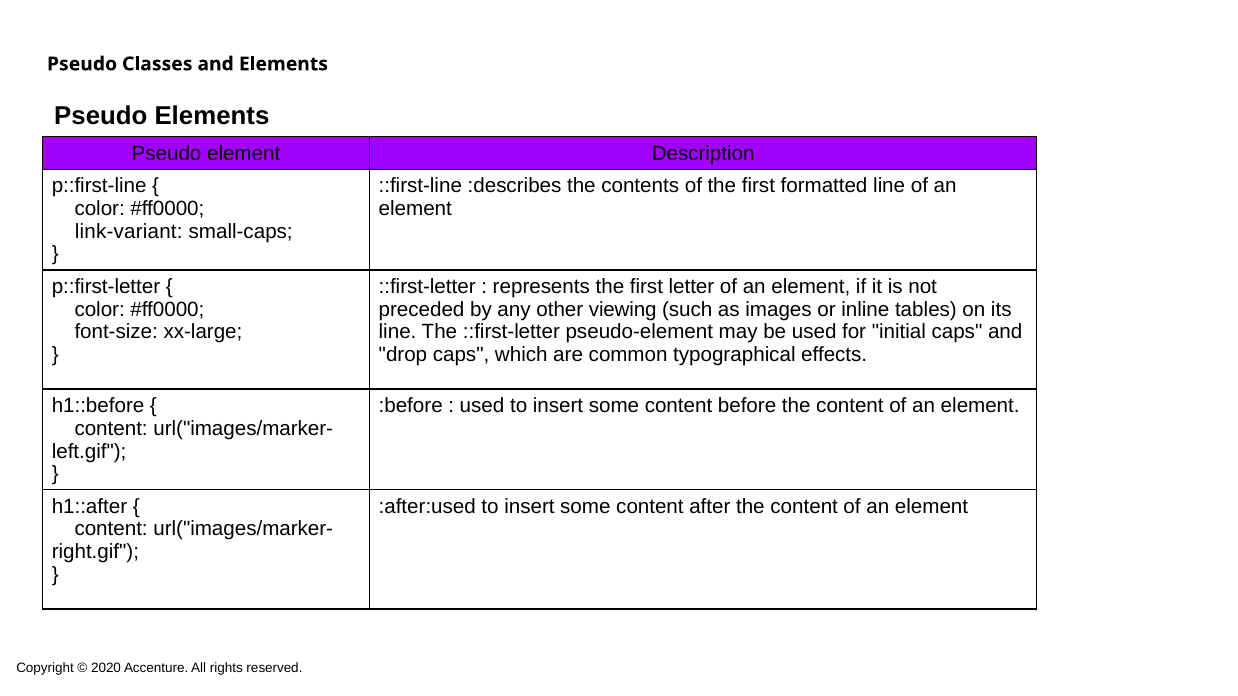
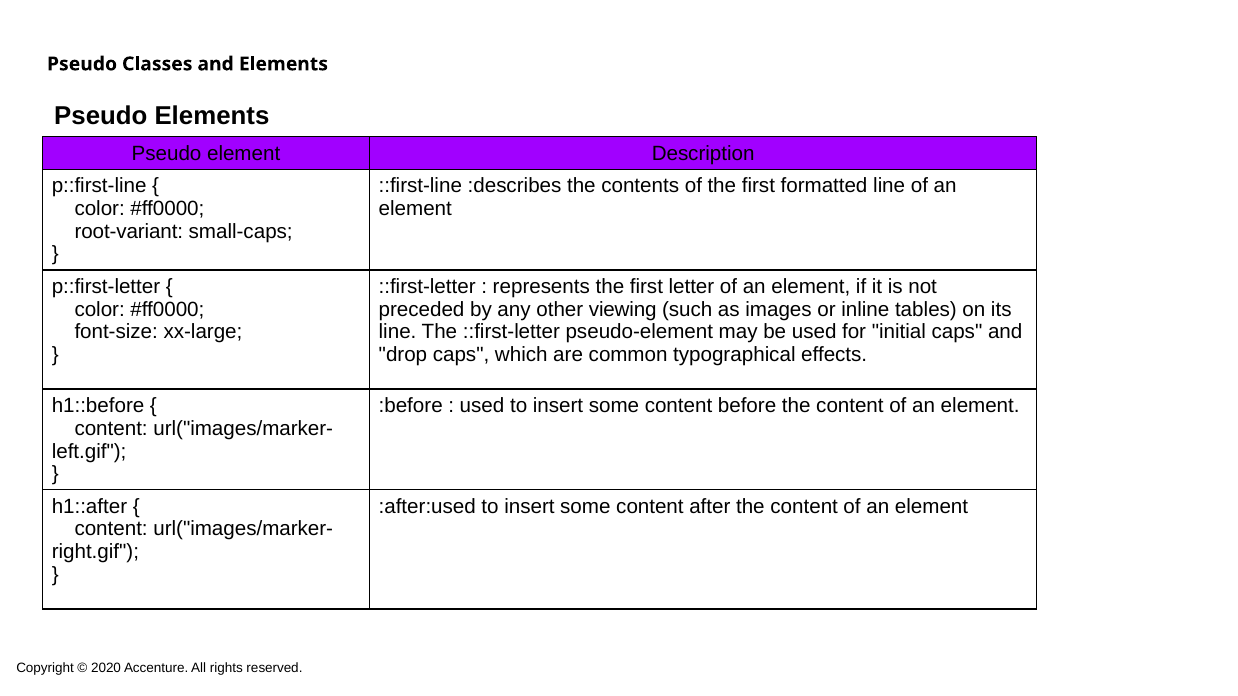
link-variant: link-variant -> root-variant
